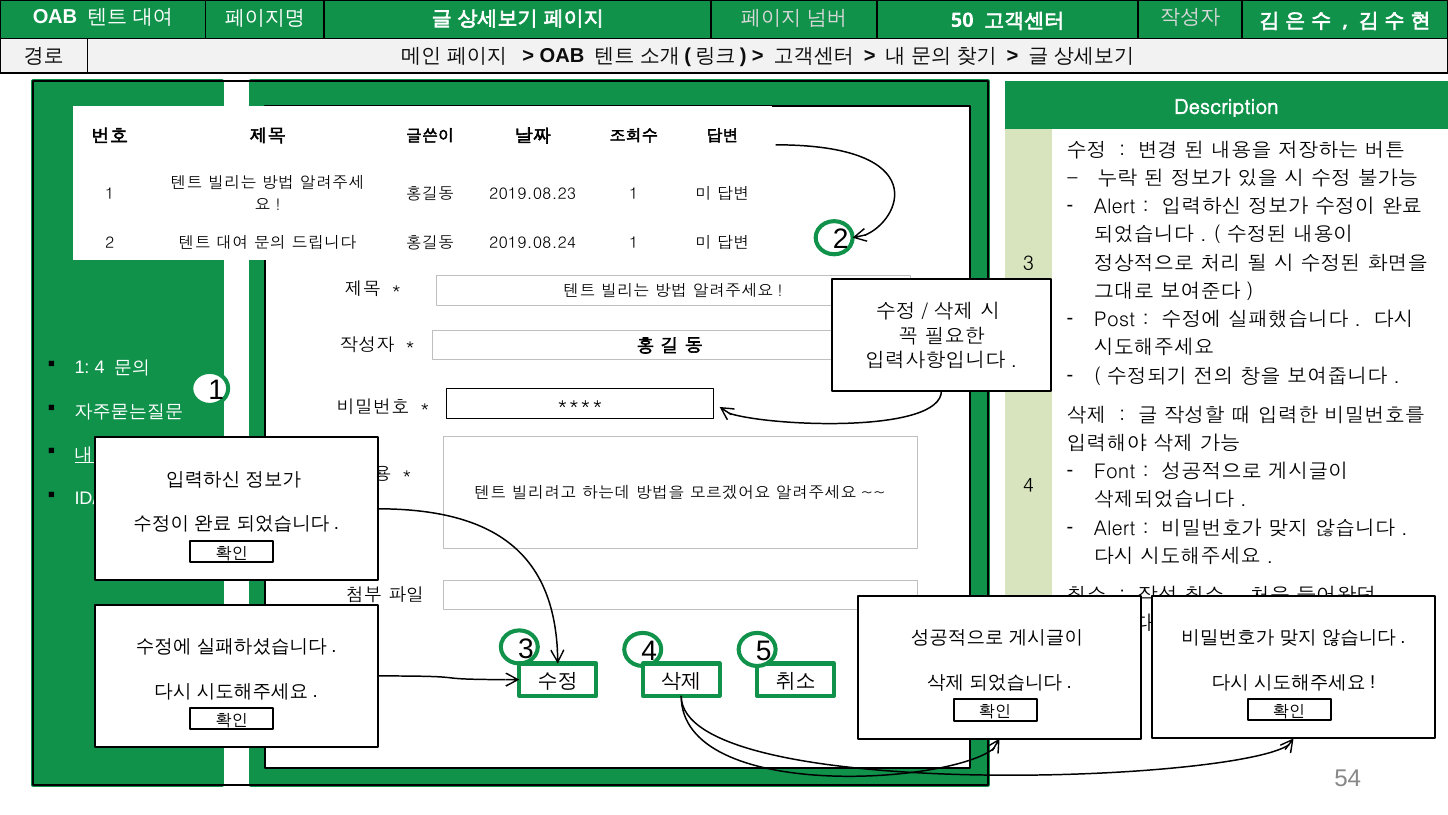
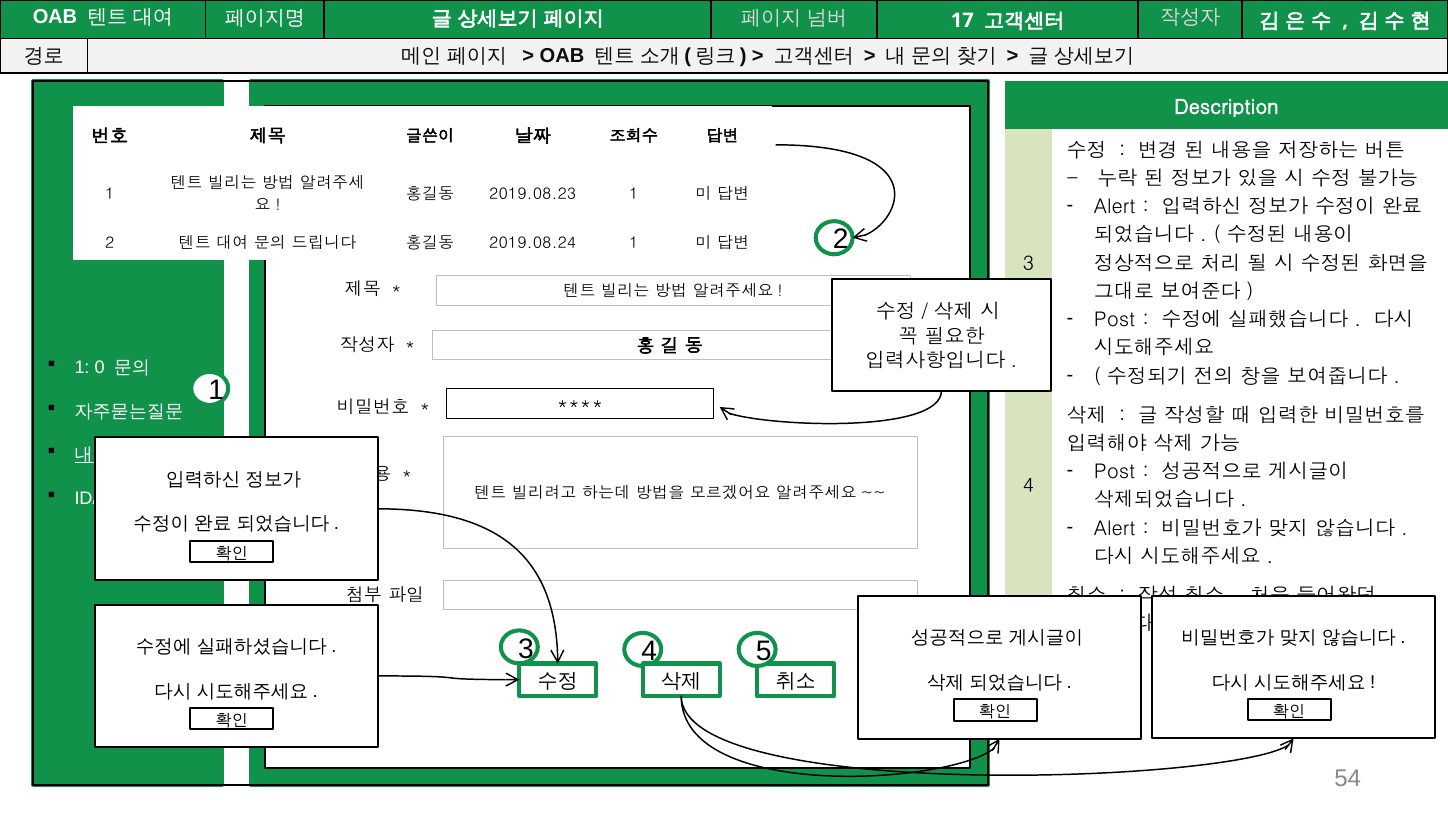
50: 50 -> 17
1 4: 4 -> 0
Font at (1115, 472): Font -> Post
